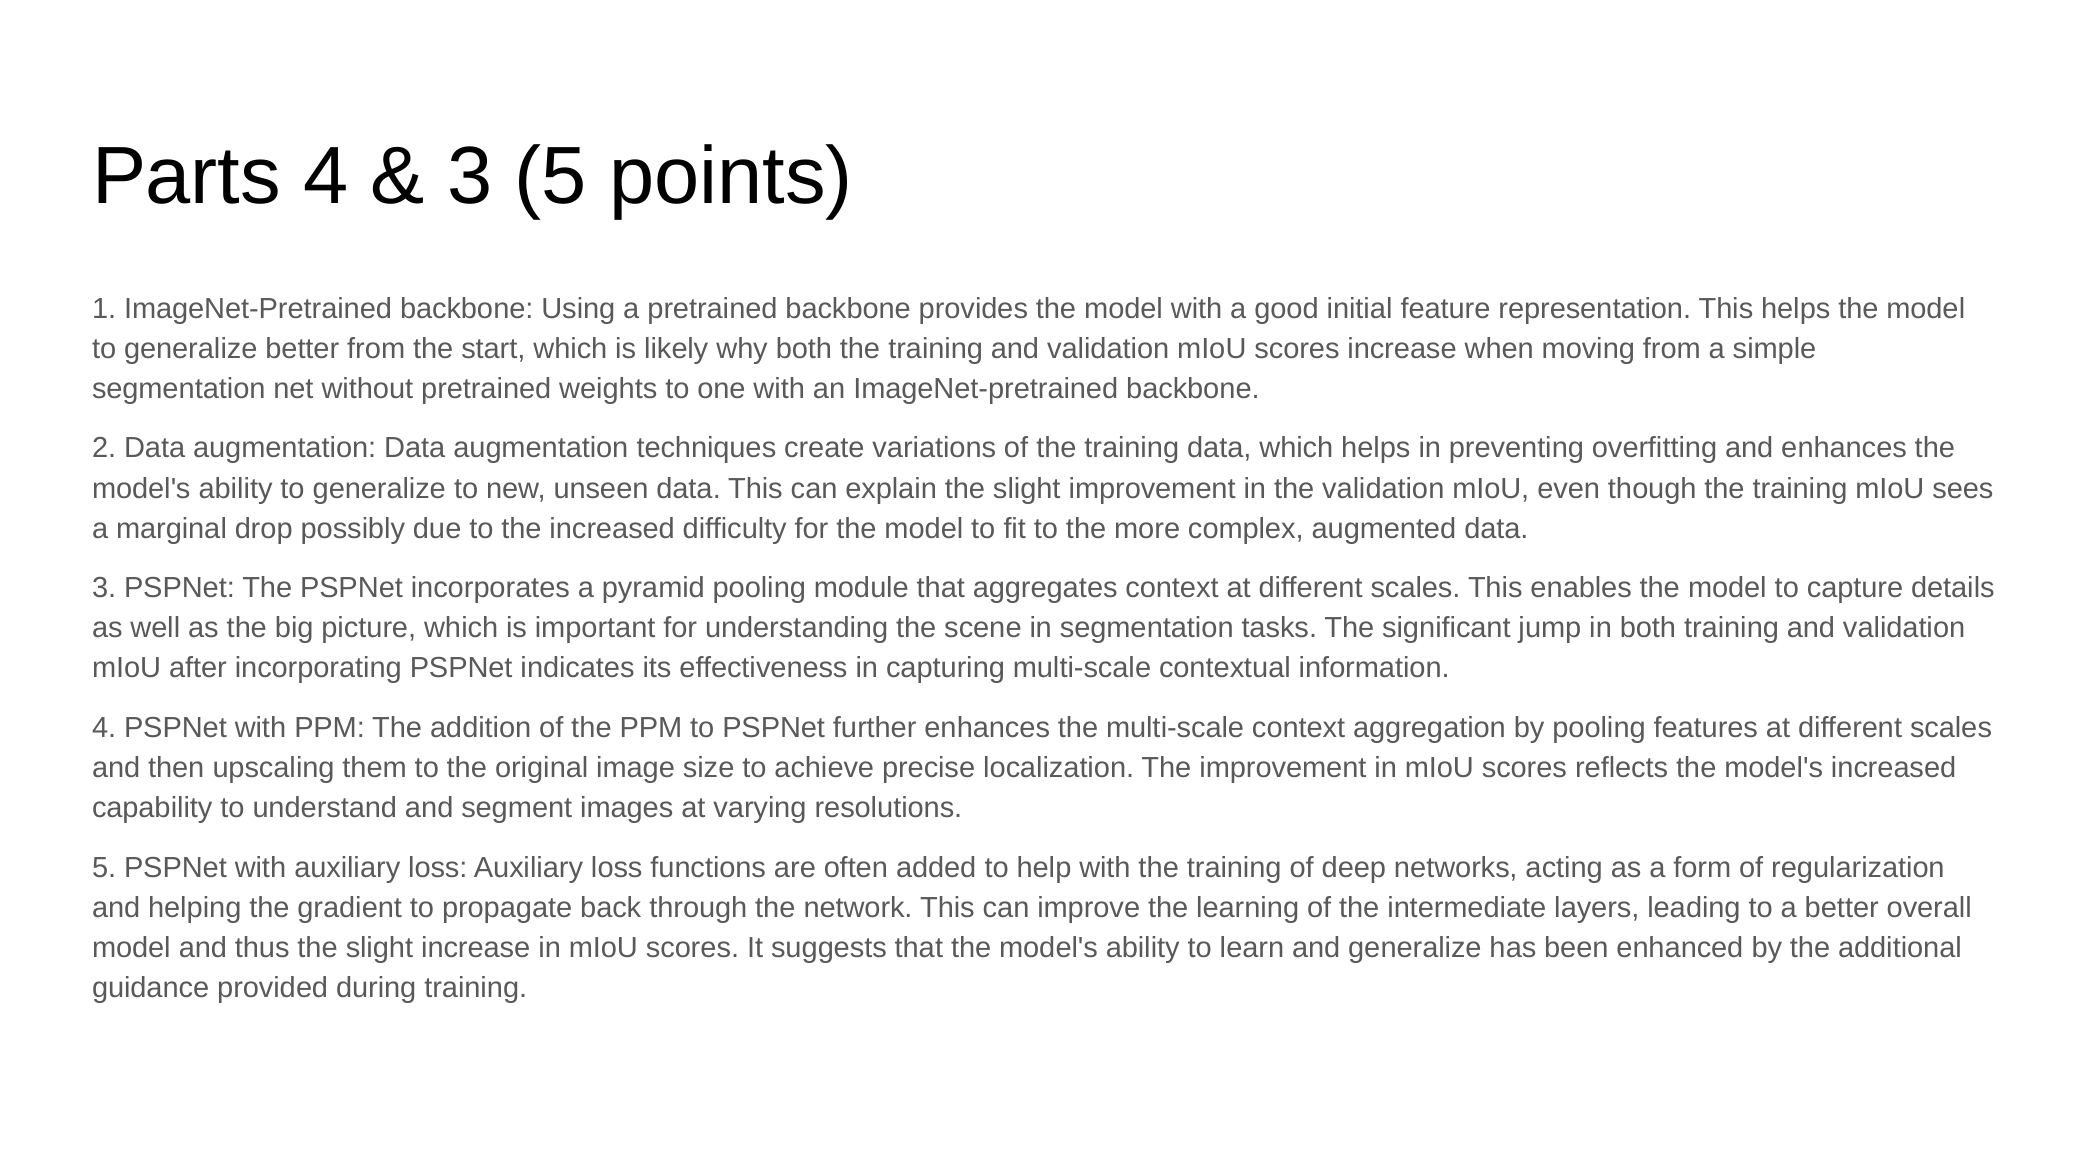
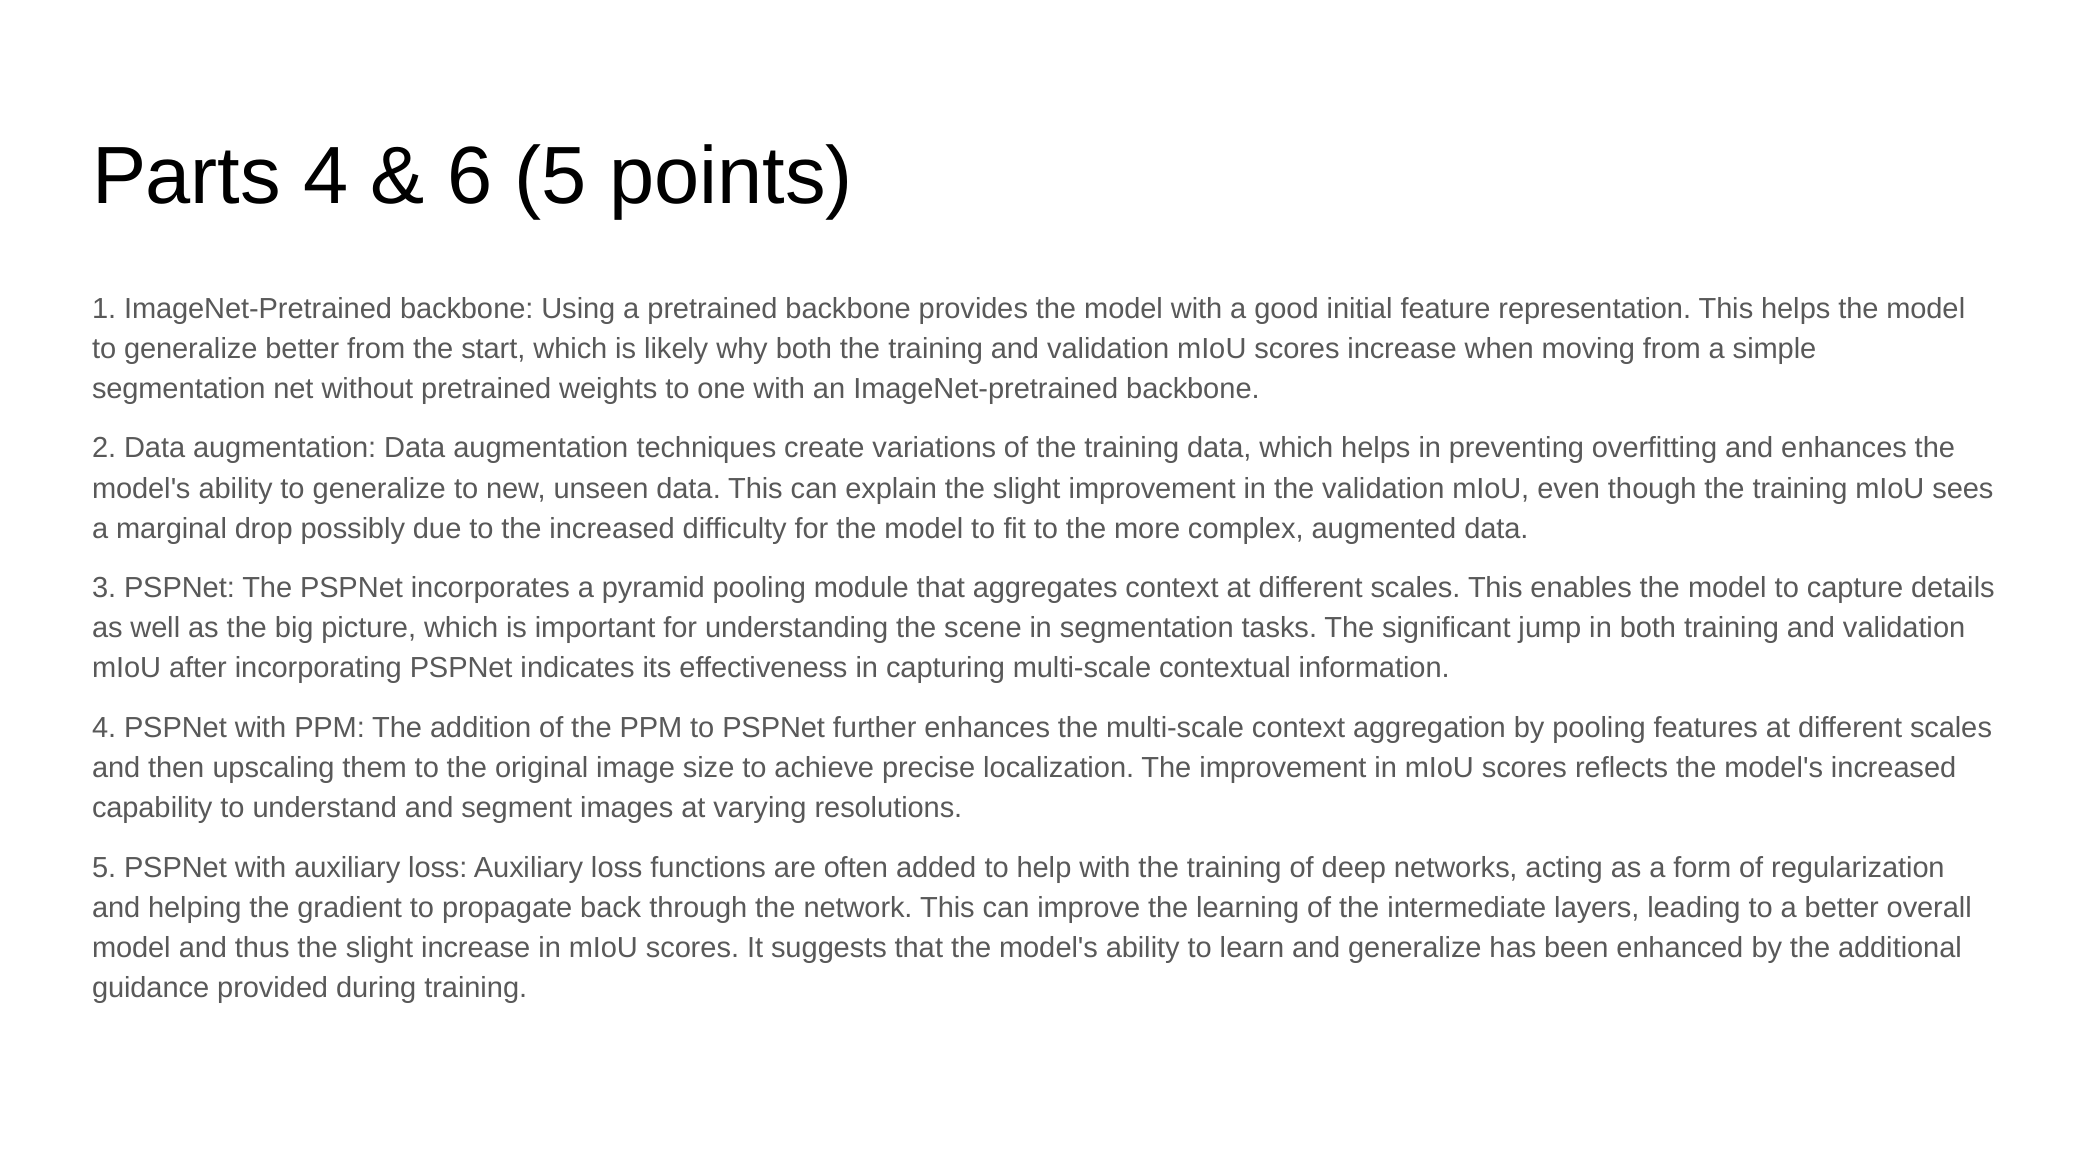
3 at (470, 177): 3 -> 6
